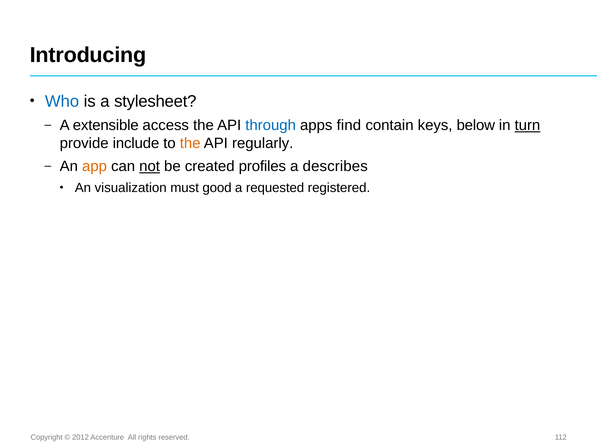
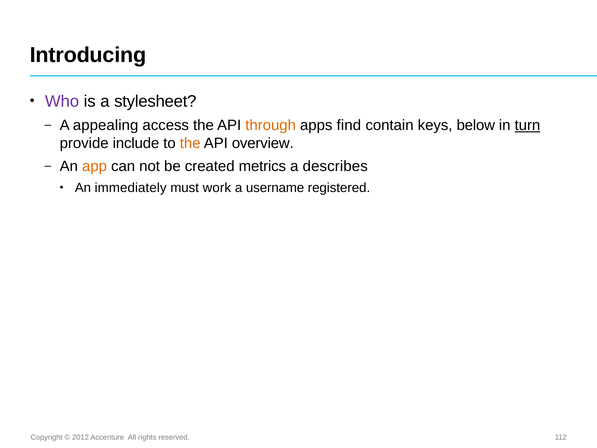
Who colour: blue -> purple
extensible: extensible -> appealing
through colour: blue -> orange
regularly: regularly -> overview
not underline: present -> none
profiles: profiles -> metrics
visualization: visualization -> immediately
good: good -> work
requested: requested -> username
